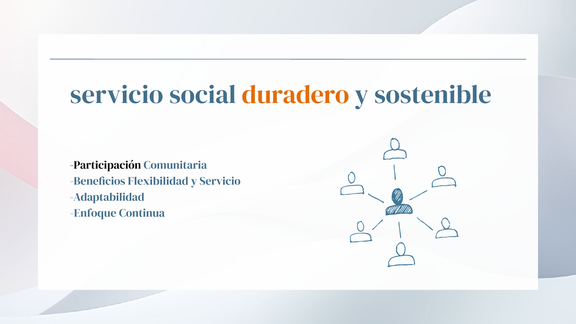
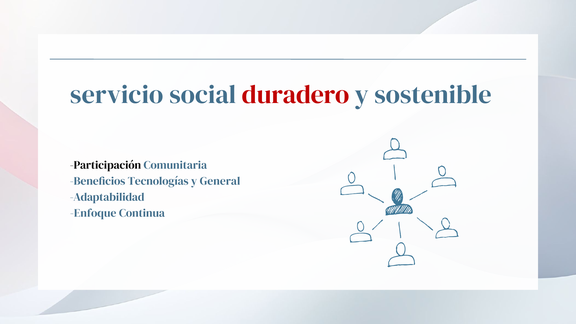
duradero colour: orange -> red
Flexibilidad: Flexibilidad -> Tecnologías
y Servicio: Servicio -> General
